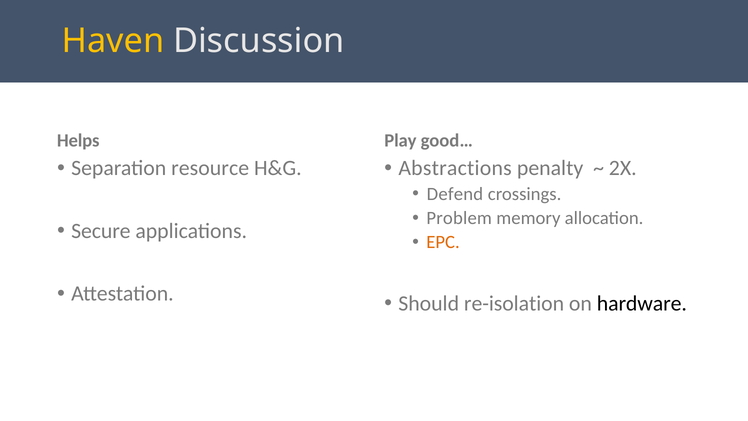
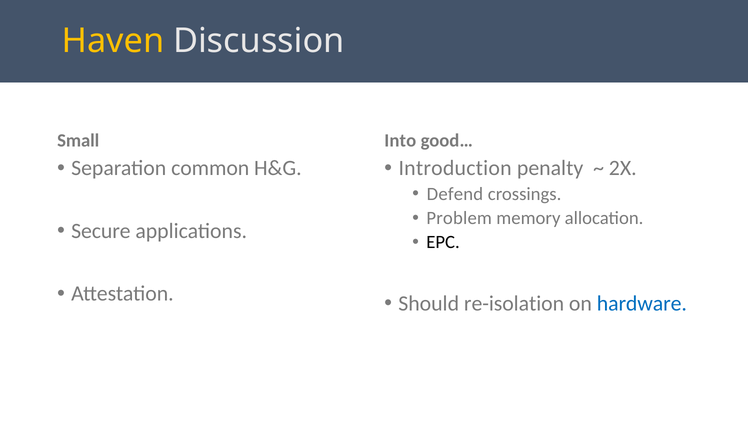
Helps: Helps -> Small
Play: Play -> Into
resource: resource -> common
Abstractions: Abstractions -> Introduction
EPC colour: orange -> black
hardware colour: black -> blue
